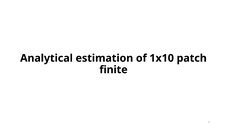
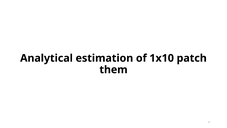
finite: finite -> them
